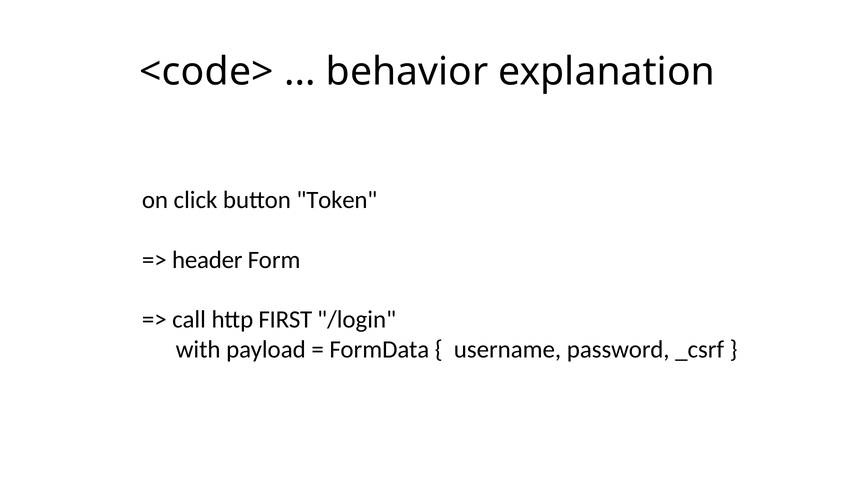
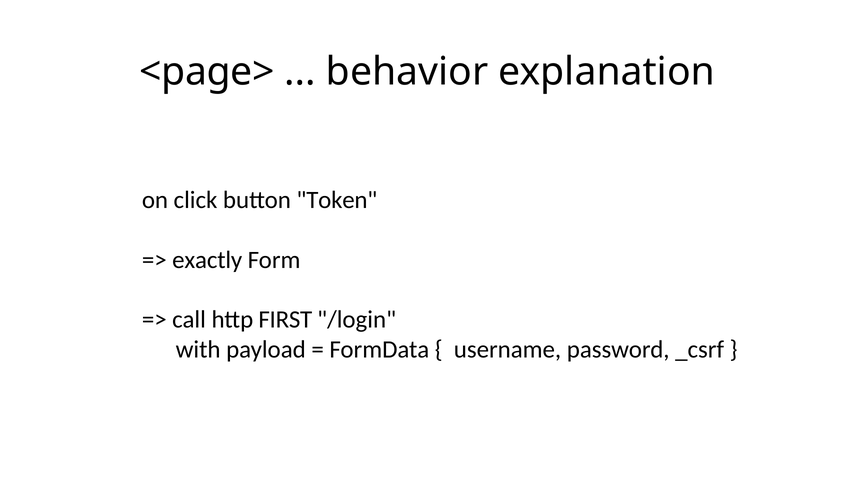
<code>: <code> -> <page>
header: header -> exactly
